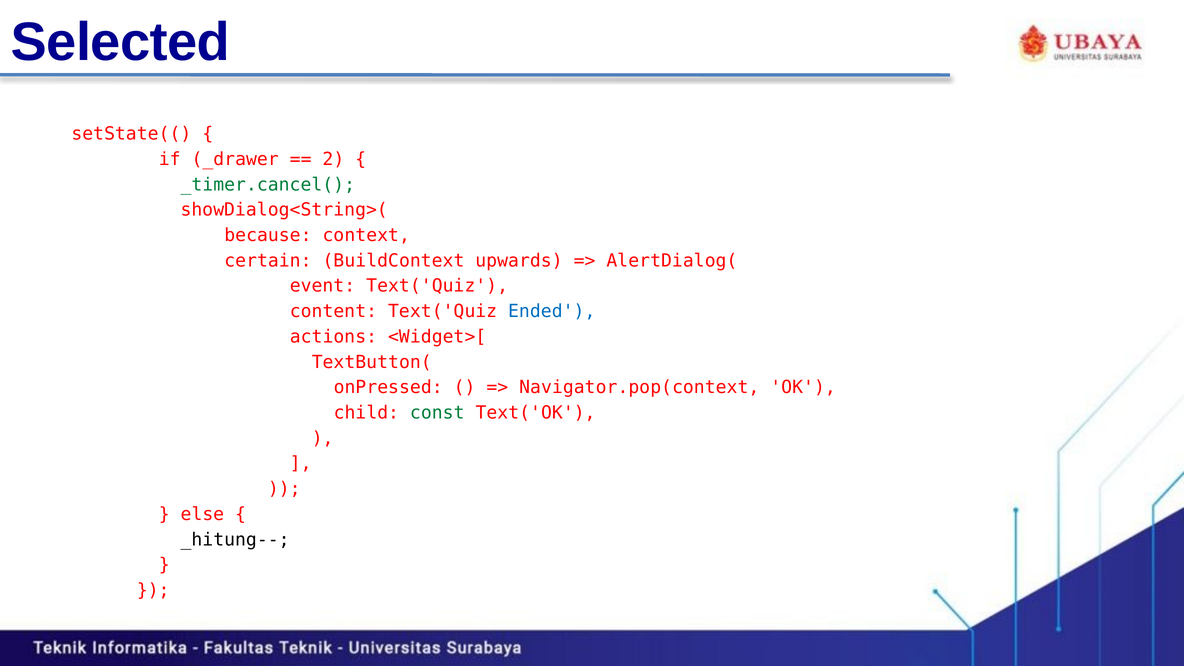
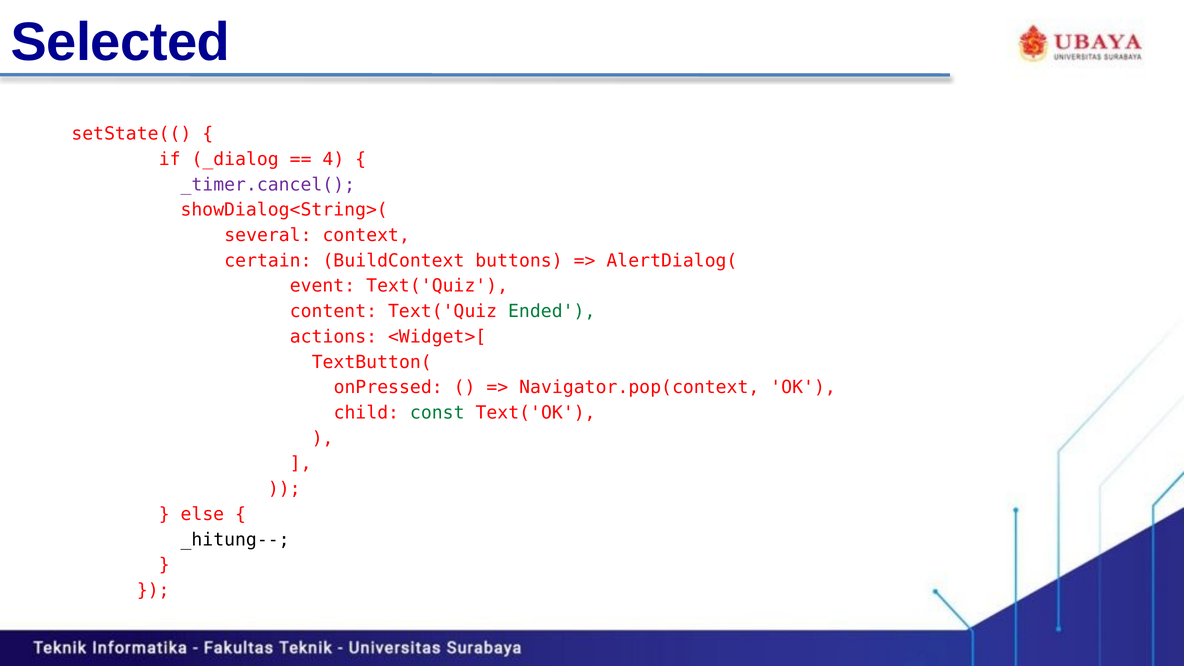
_drawer: _drawer -> _dialog
2: 2 -> 4
_timer.cancel( colour: green -> purple
because: because -> several
upwards: upwards -> buttons
Ended colour: blue -> green
